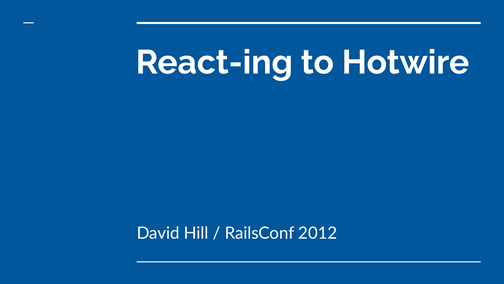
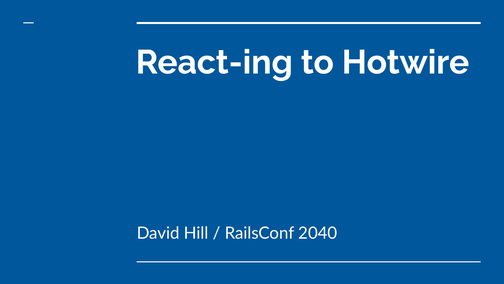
2012: 2012 -> 2040
